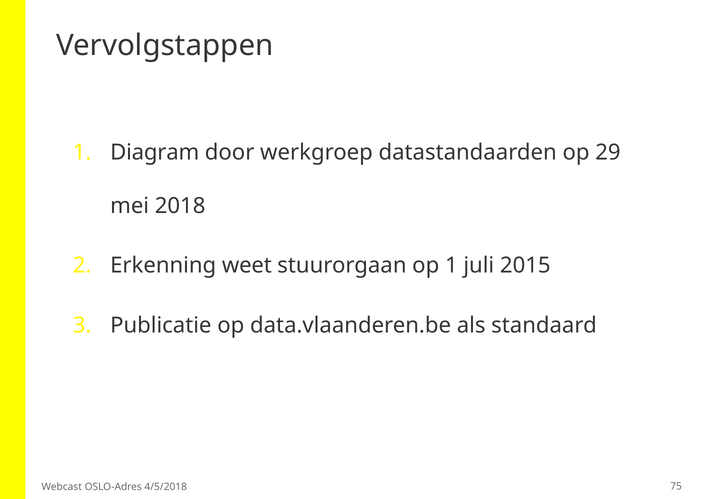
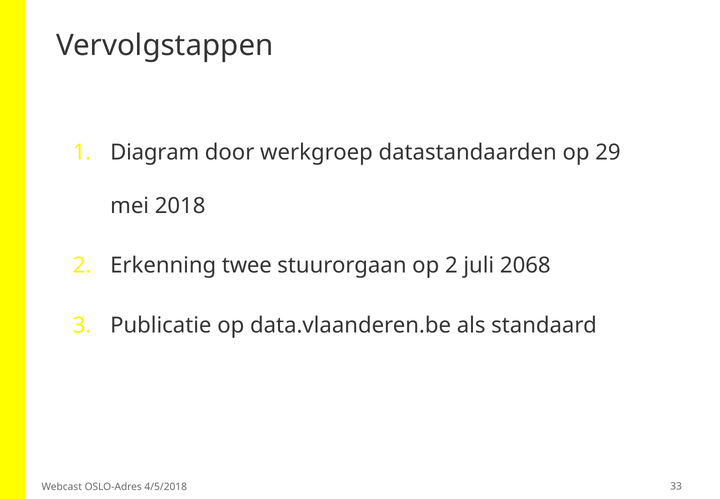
weet: weet -> twee
op 1: 1 -> 2
2015: 2015 -> 2068
75: 75 -> 33
